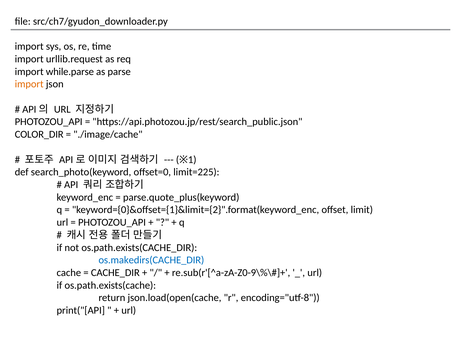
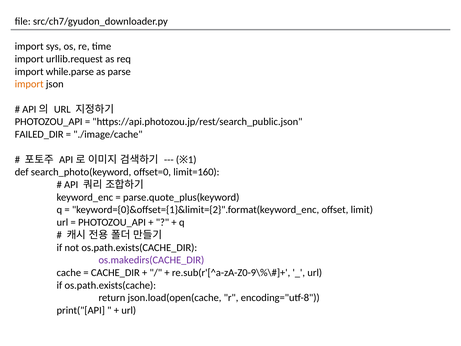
COLOR_DIR: COLOR_DIR -> FAILED_DIR
limit=225: limit=225 -> limit=160
os.makedirs(CACHE_DIR colour: blue -> purple
